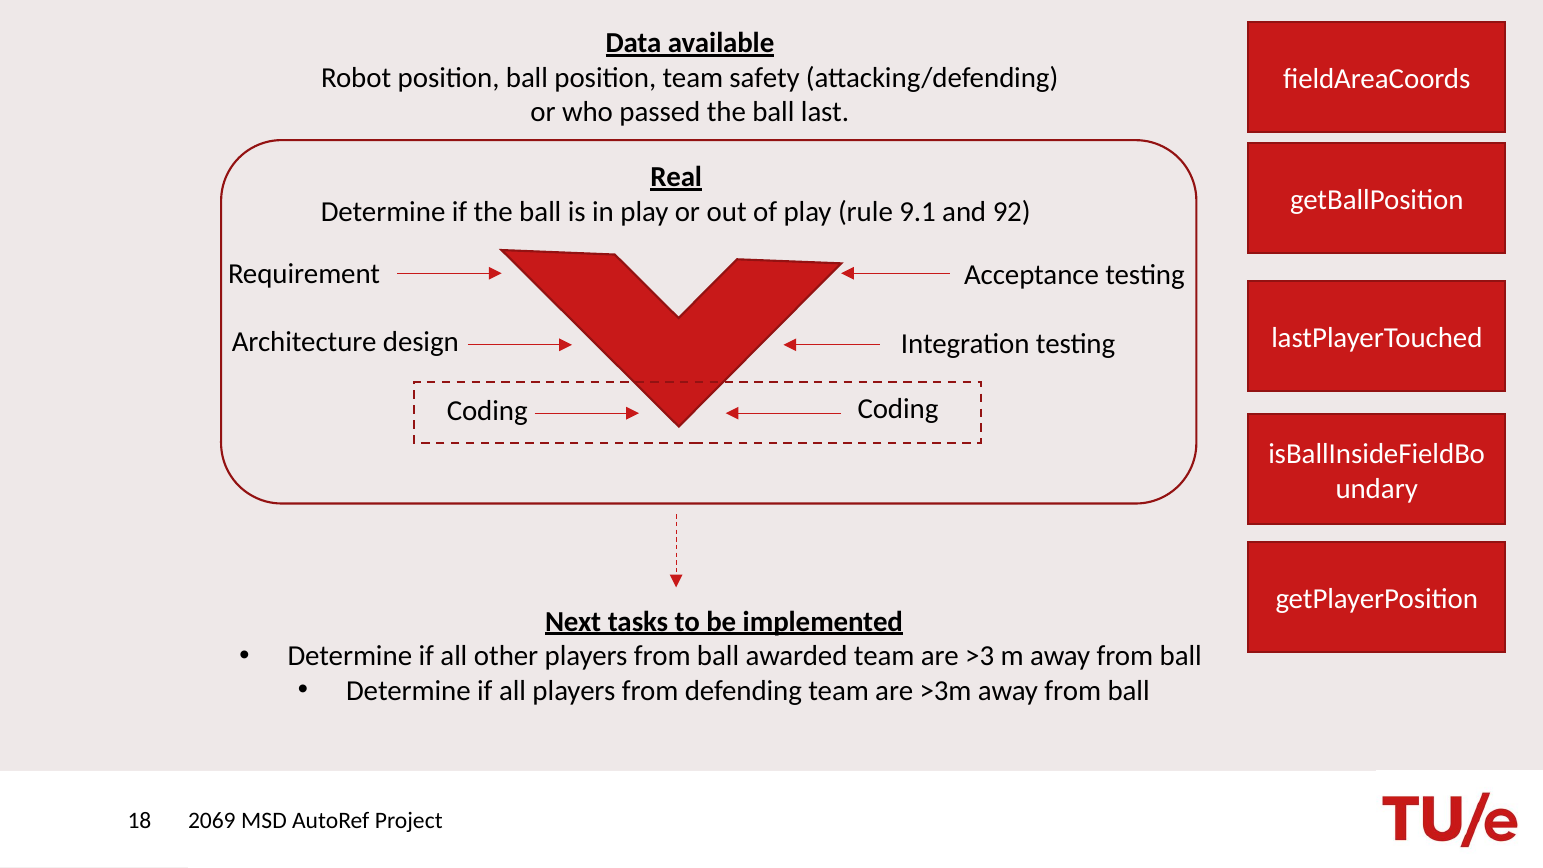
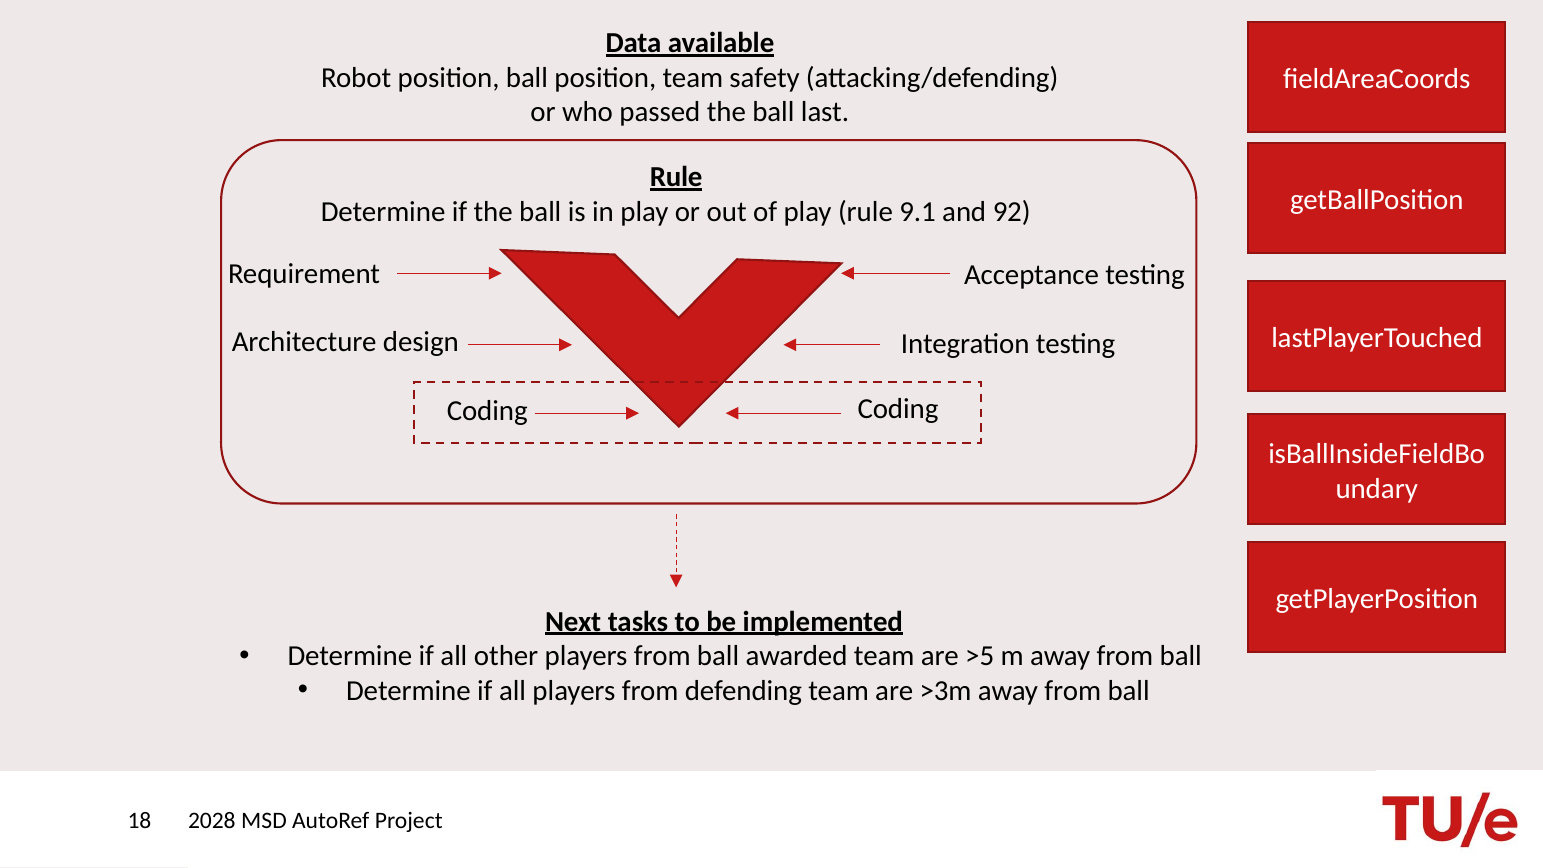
Real at (676, 177): Real -> Rule
>3: >3 -> >5
2069: 2069 -> 2028
